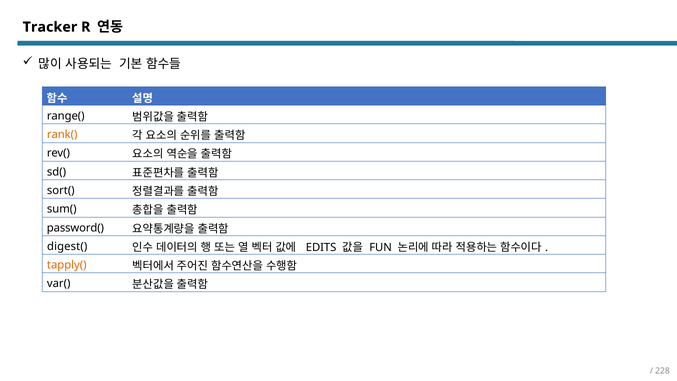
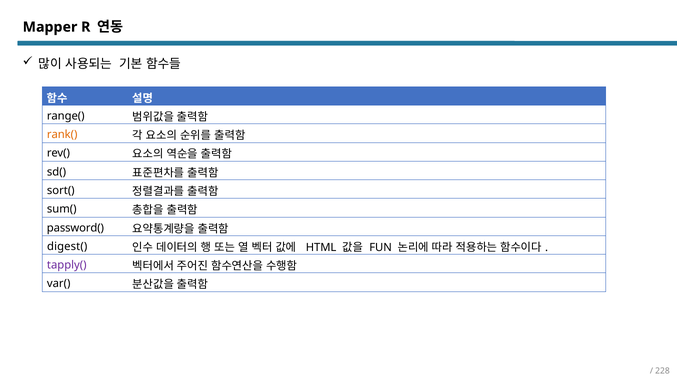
Tracker: Tracker -> Mapper
EDITS: EDITS -> HTML
tapply( colour: orange -> purple
